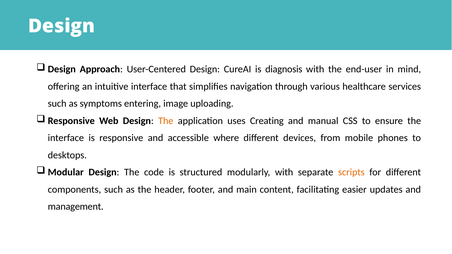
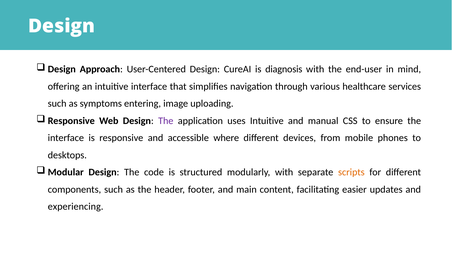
The at (166, 121) colour: orange -> purple
uses Creating: Creating -> Intuitive
management: management -> experiencing
